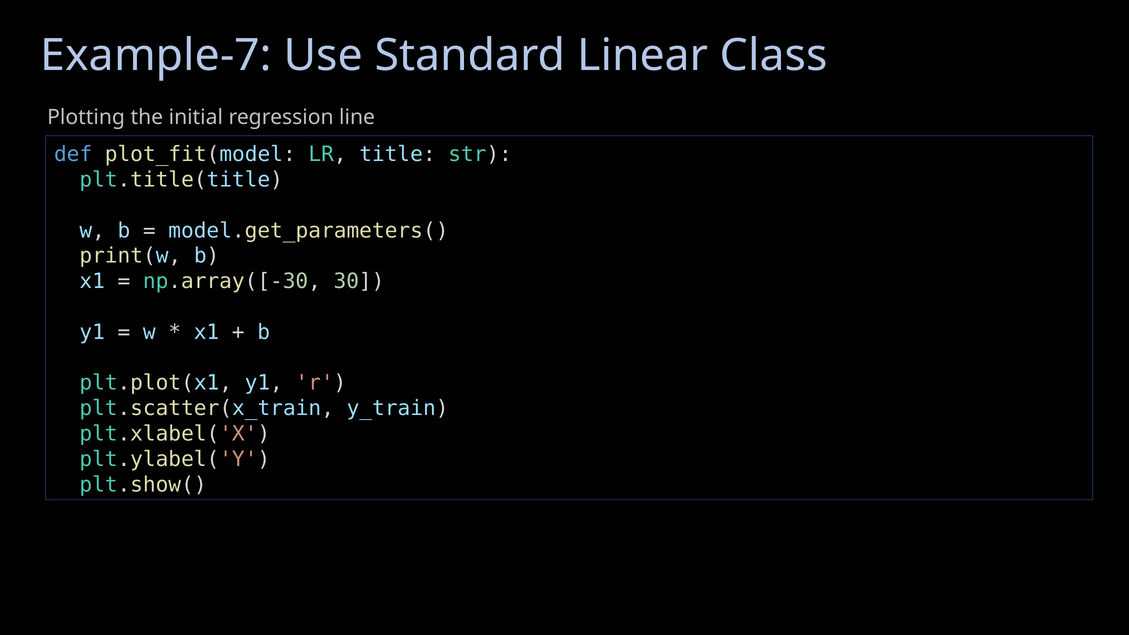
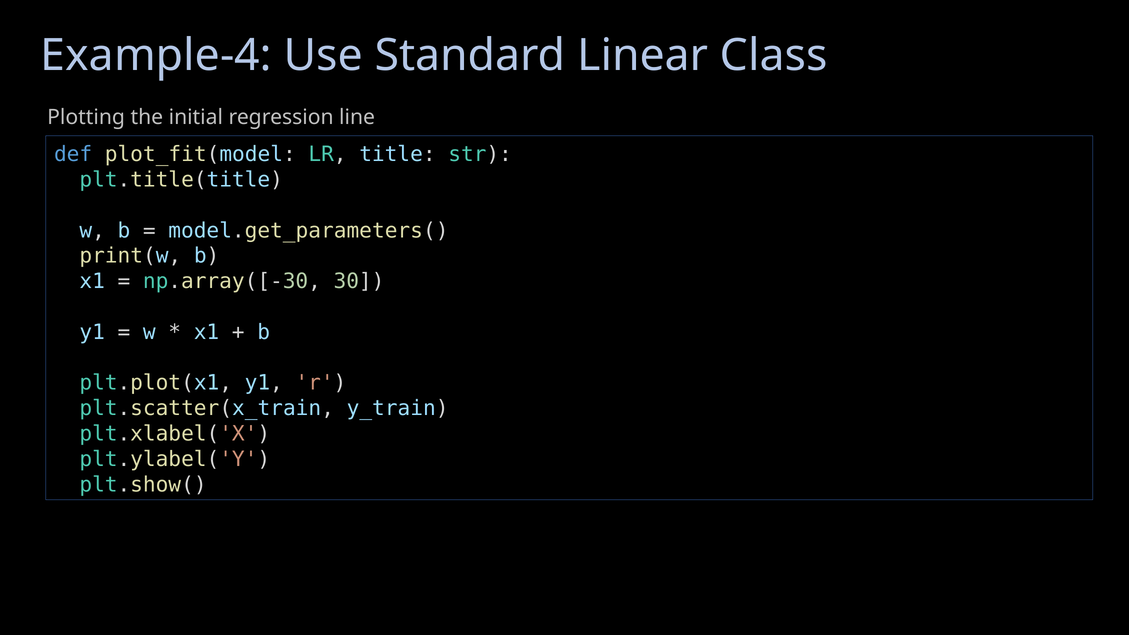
Example-7: Example-7 -> Example-4
